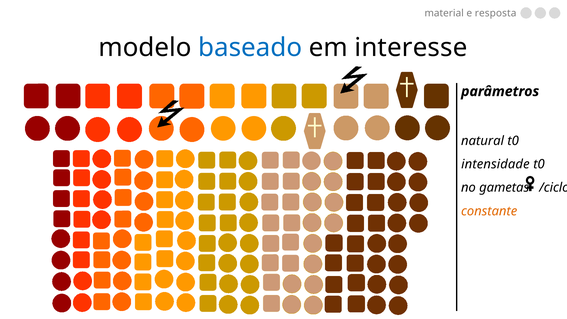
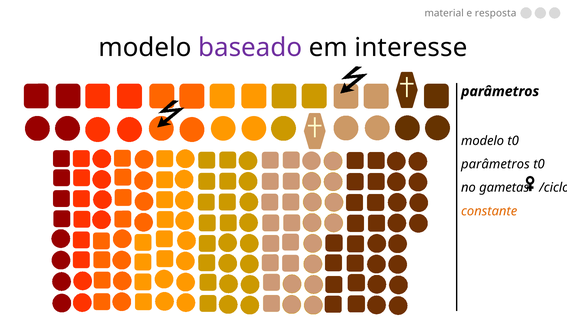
baseado colour: blue -> purple
natural at (482, 141): natural -> modelo
intensidade at (495, 164): intensidade -> parâmetros
